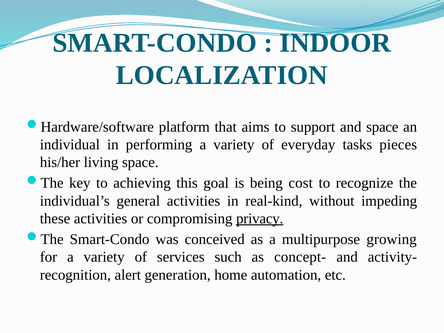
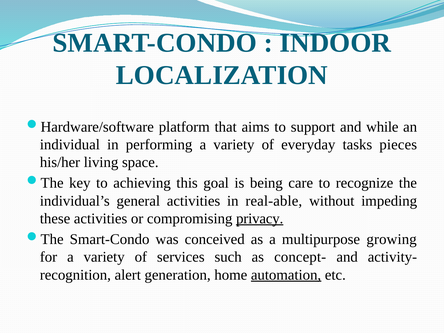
and space: space -> while
cost: cost -> care
real-kind: real-kind -> real-able
automation underline: none -> present
